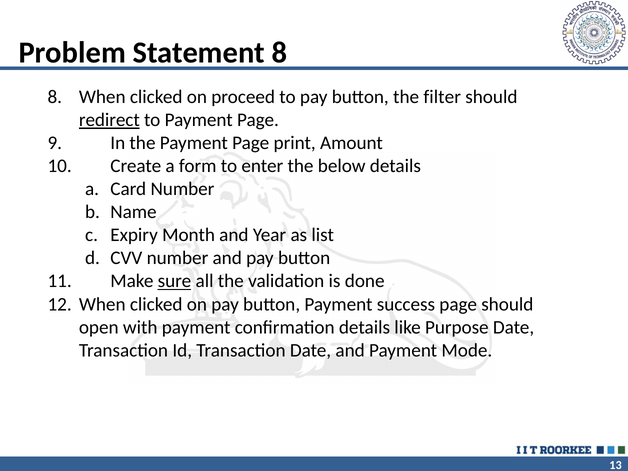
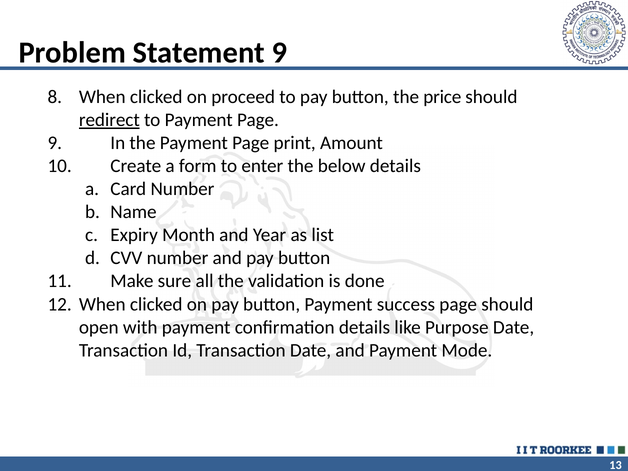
Statement 8: 8 -> 9
filter: filter -> price
sure underline: present -> none
